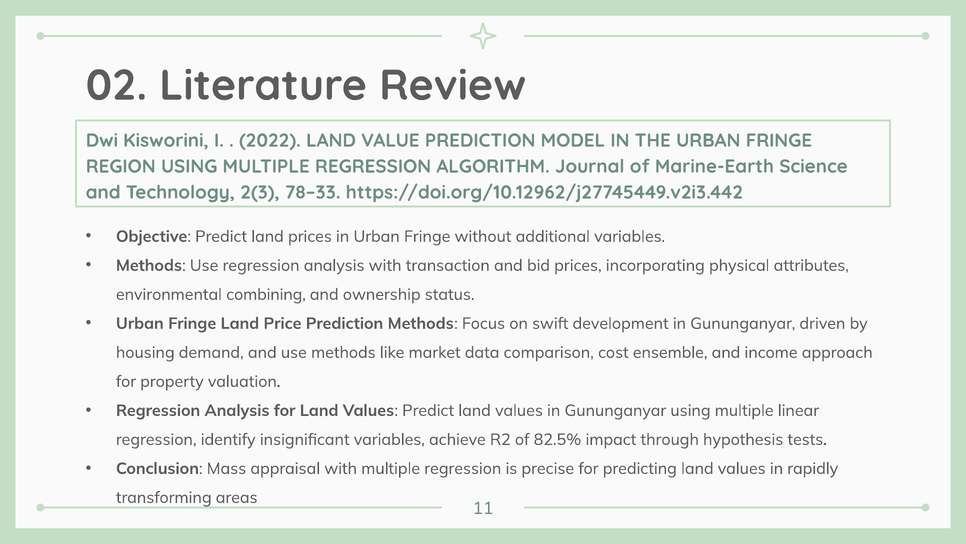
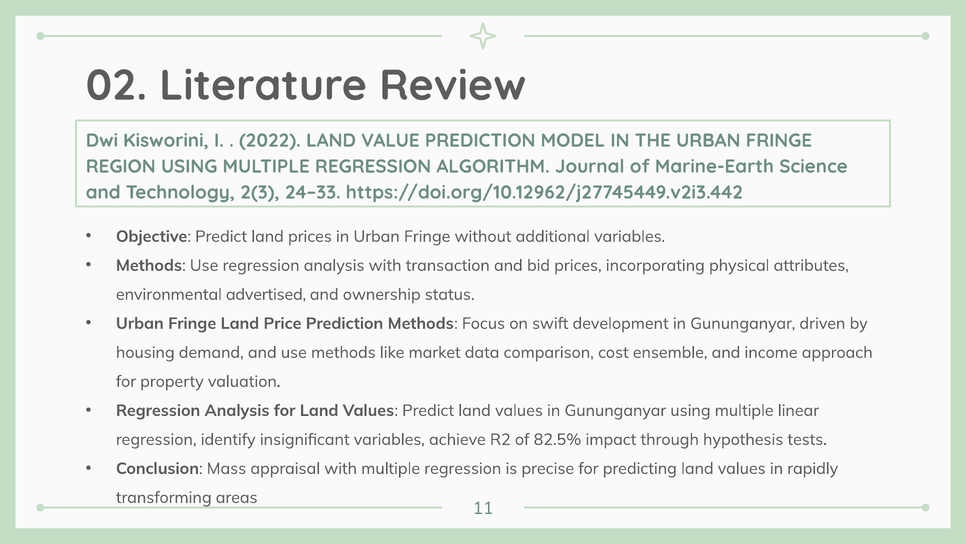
78–33: 78–33 -> 24–33
combining: combining -> advertised
